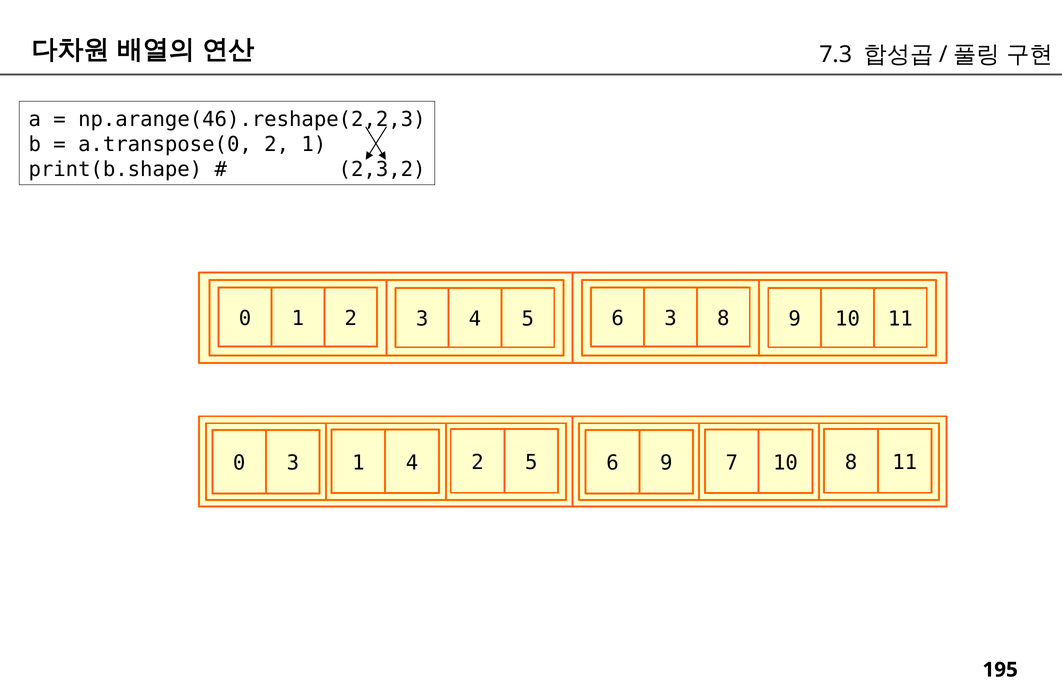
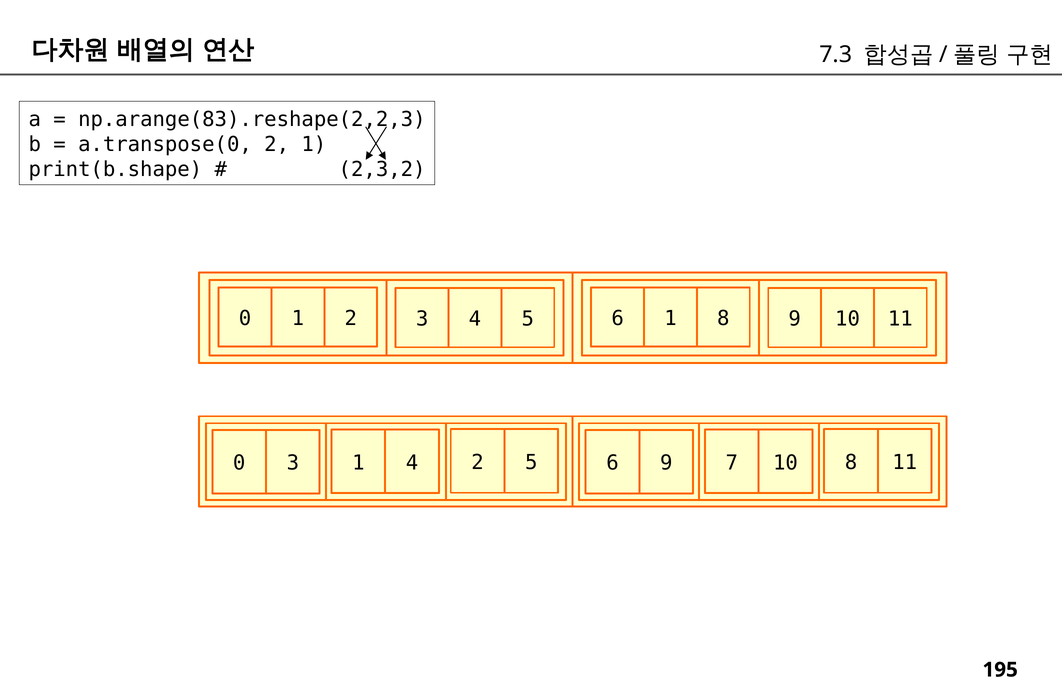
np.arange(46).reshape(2,2,3: np.arange(46).reshape(2,2,3 -> np.arange(83).reshape(2,2,3
6 3: 3 -> 1
